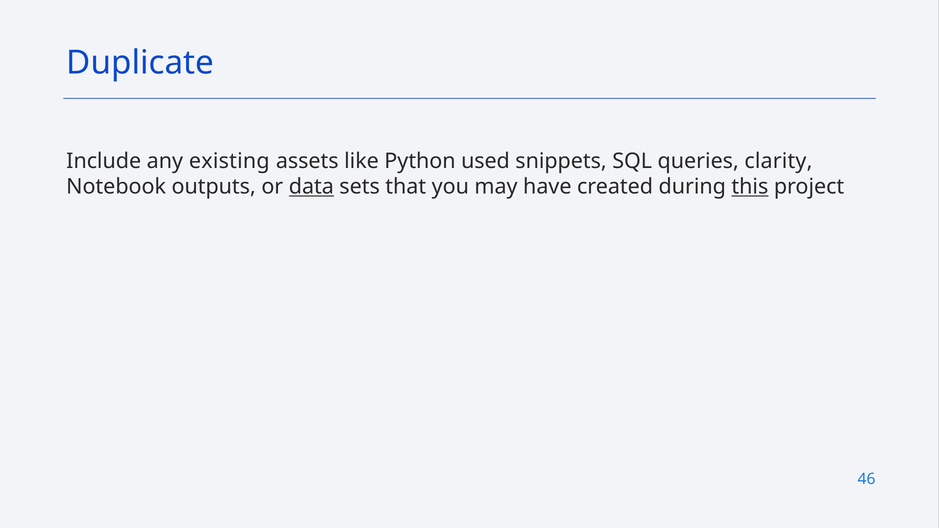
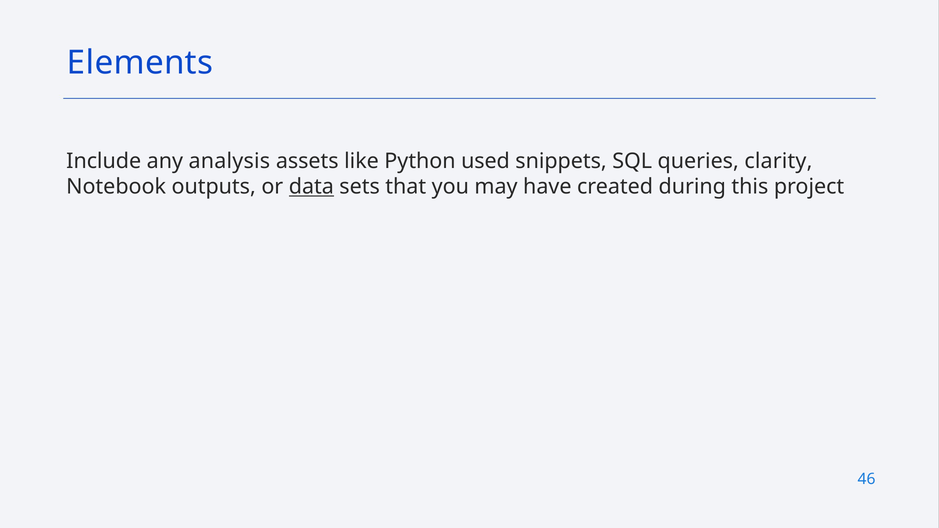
Duplicate: Duplicate -> Elements
existing: existing -> analysis
this underline: present -> none
